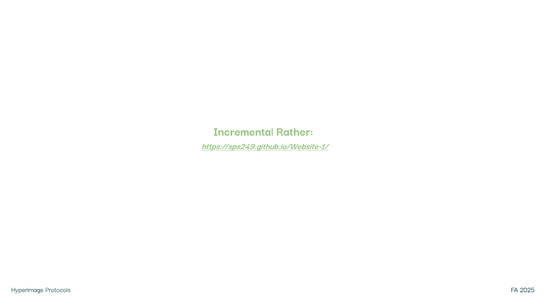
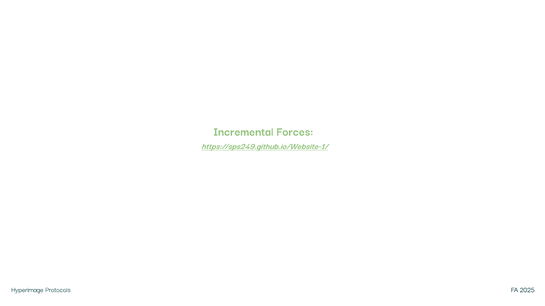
Rather: Rather -> Forces
